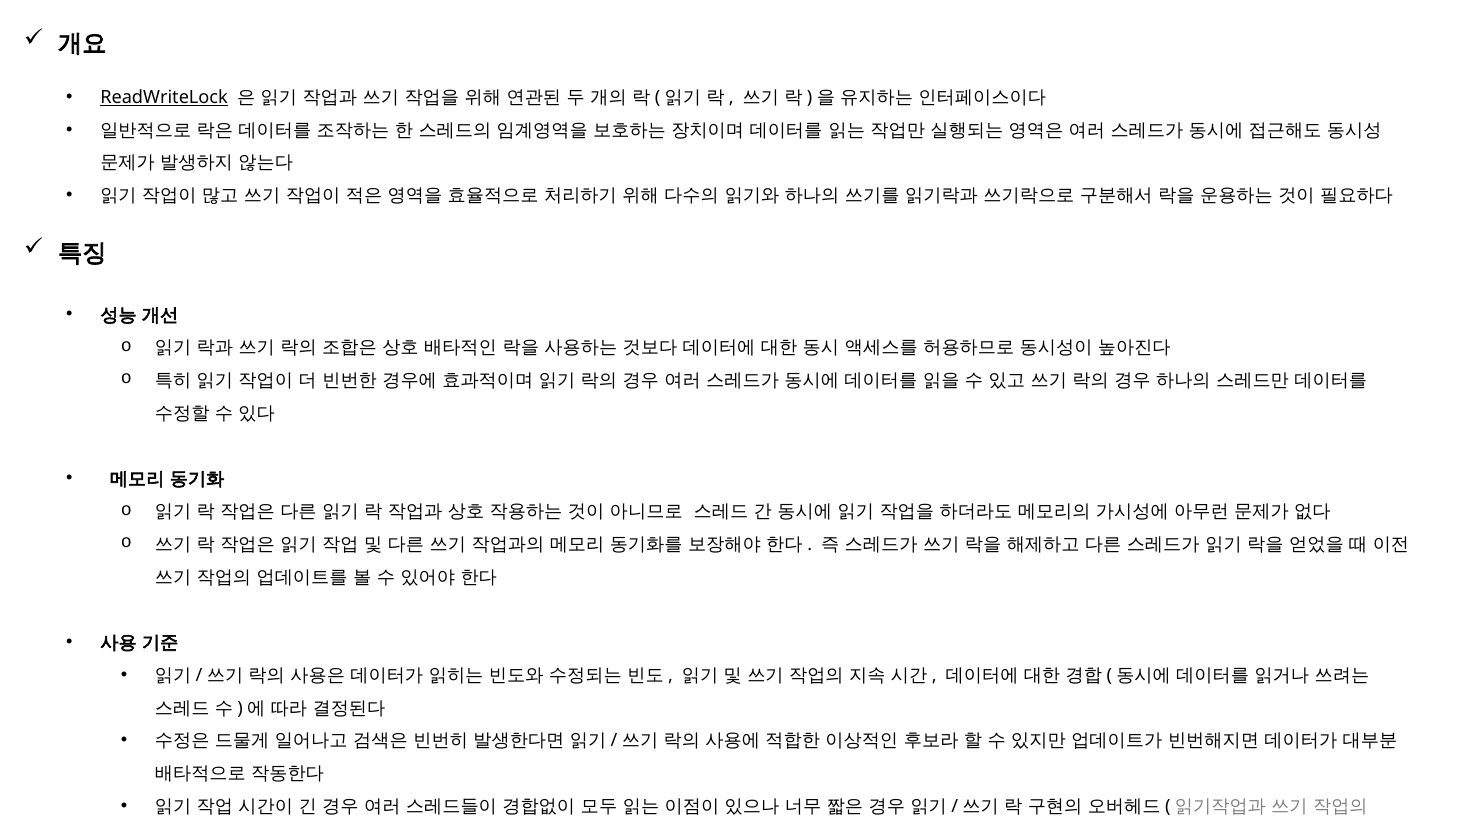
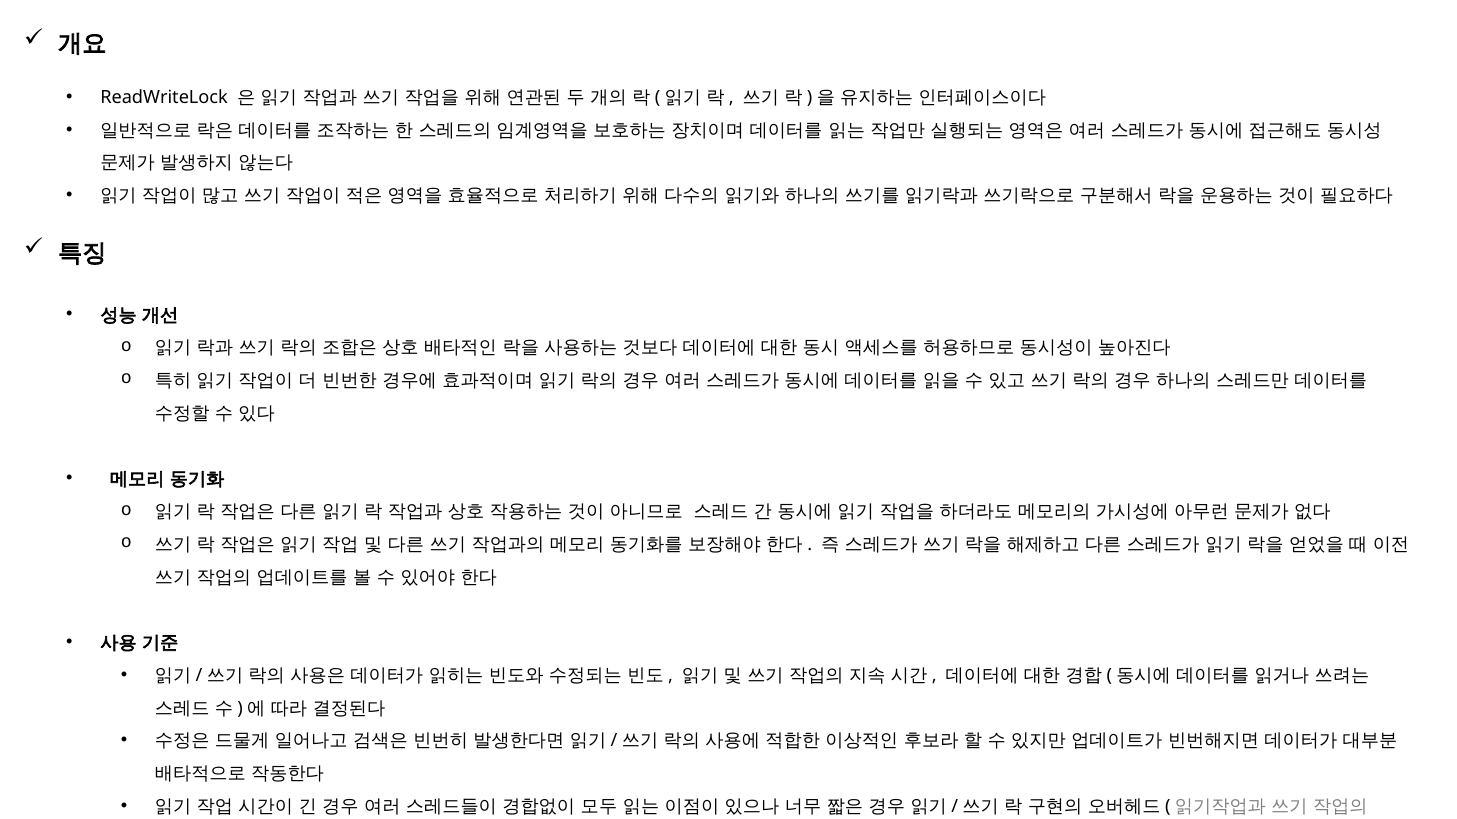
ReadWriteLock underline: present -> none
